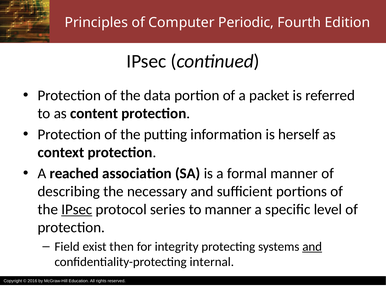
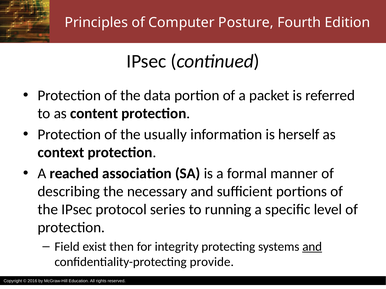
Periodic: Periodic -> Posture
putting: putting -> usually
IPsec at (77, 210) underline: present -> none
to manner: manner -> running
internal: internal -> provide
